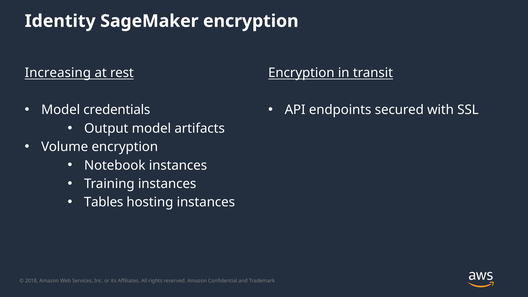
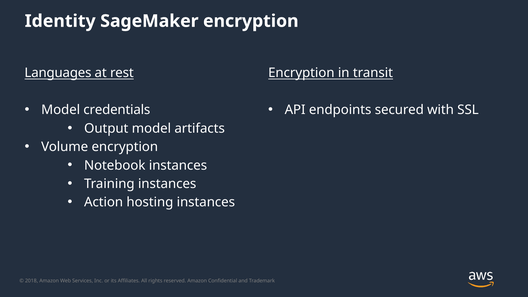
Increasing: Increasing -> Languages
Tables: Tables -> Action
